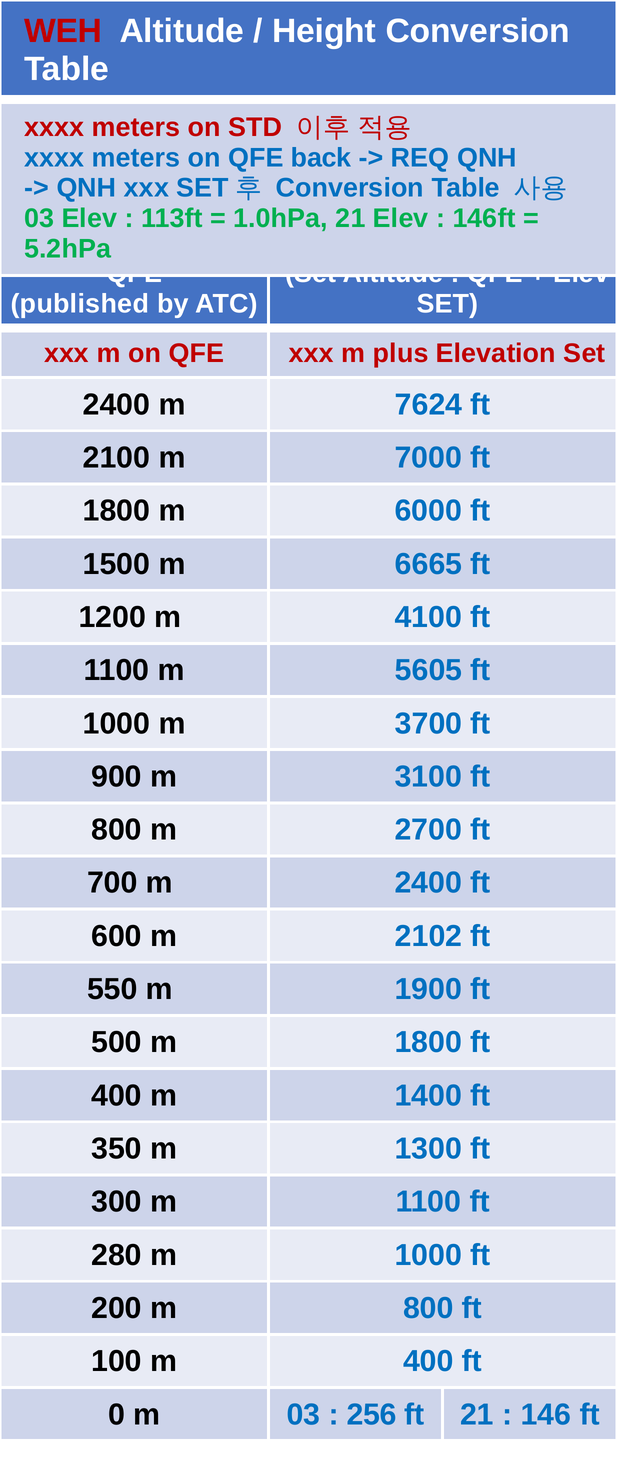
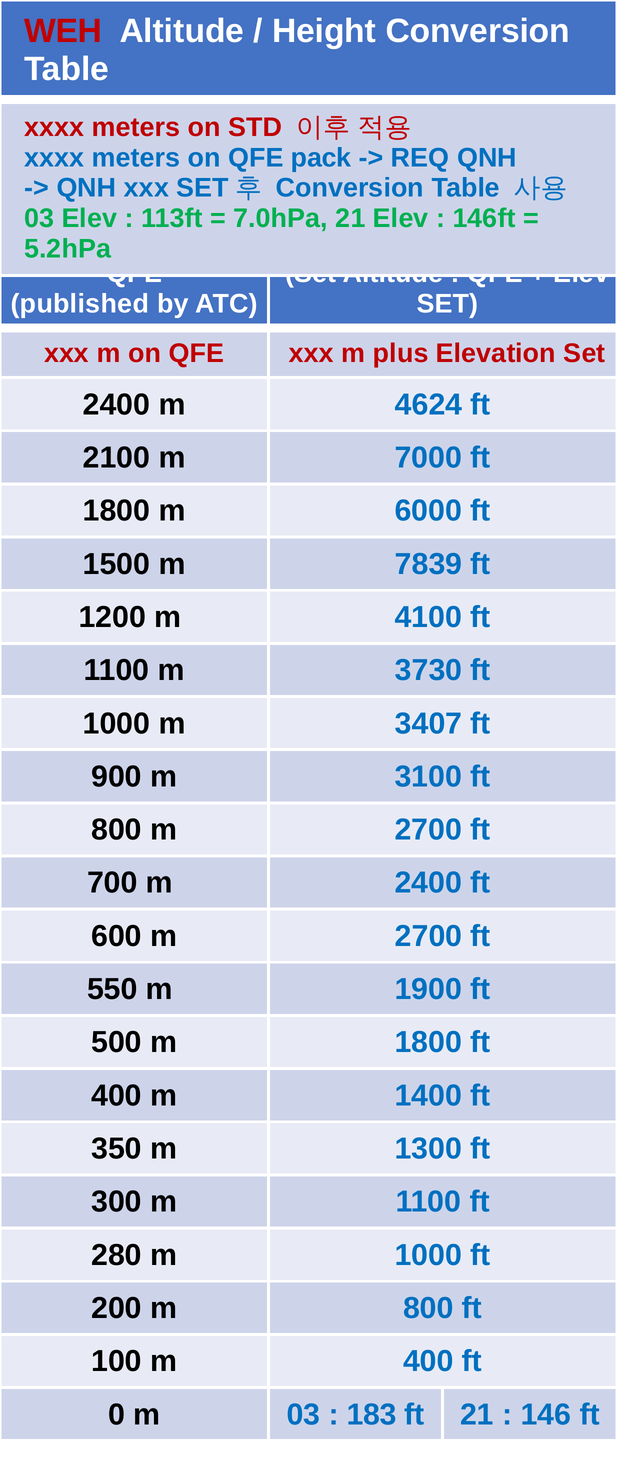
back: back -> pack
1.0hPa: 1.0hPa -> 7.0hPa
7624: 7624 -> 4624
6665: 6665 -> 7839
5605: 5605 -> 3730
3700: 3700 -> 3407
600 m 2102: 2102 -> 2700
256: 256 -> 183
